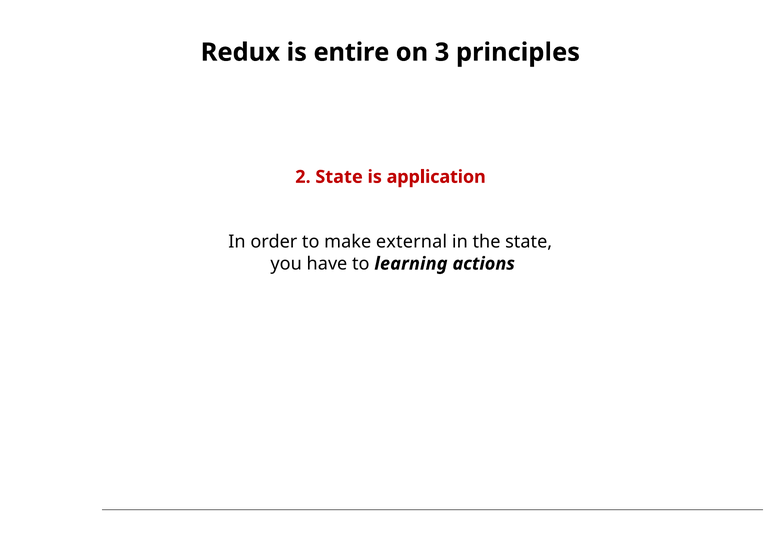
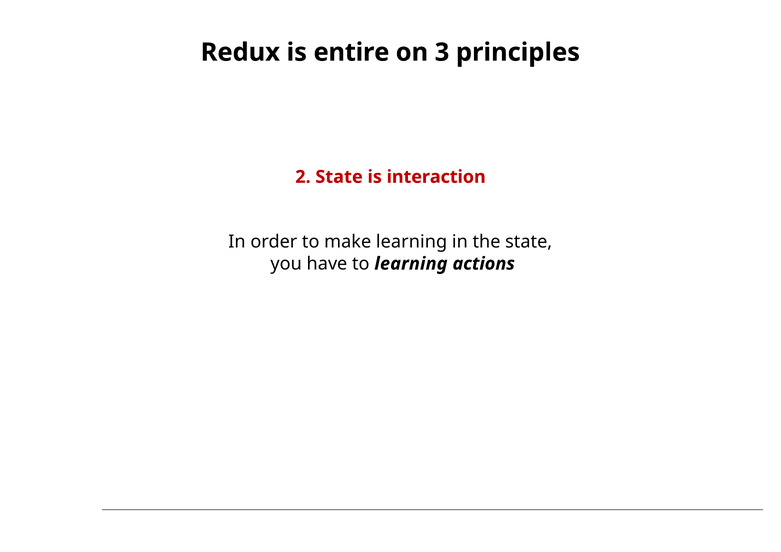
application: application -> interaction
make external: external -> learning
